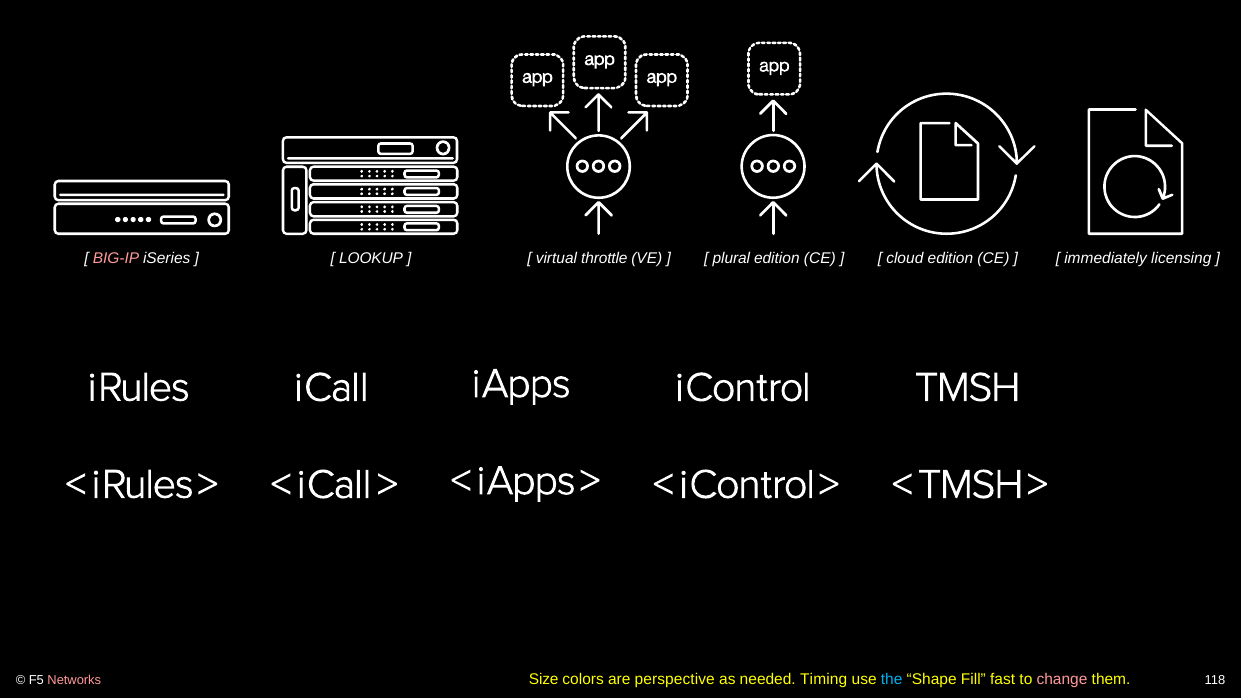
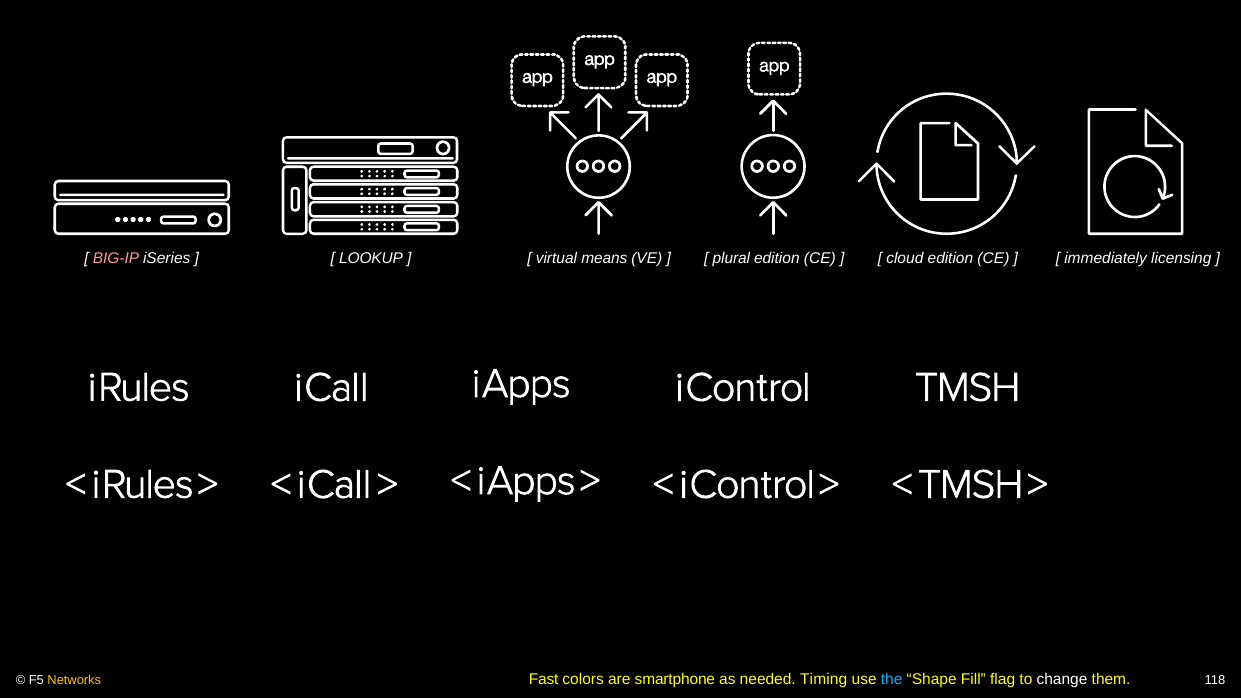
throttle: throttle -> means
Size: Size -> Fast
perspective: perspective -> smartphone
fast: fast -> flag
change colour: pink -> white
Networks colour: pink -> yellow
